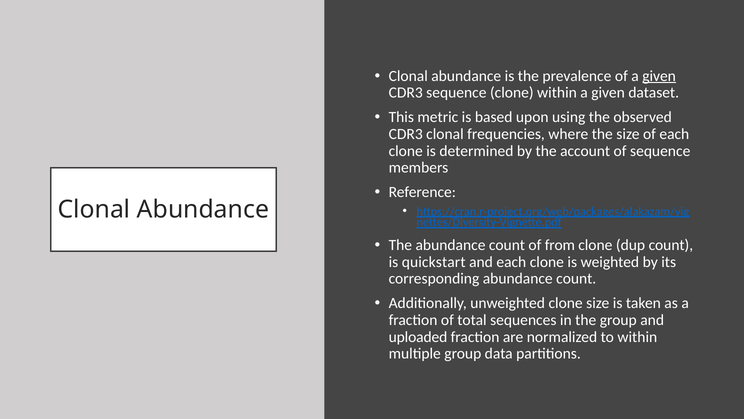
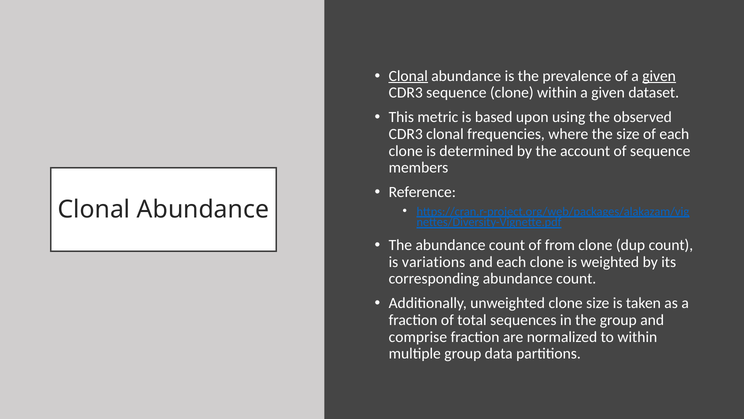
Clonal at (408, 76) underline: none -> present
quickstart: quickstart -> variations
uploaded: uploaded -> comprise
